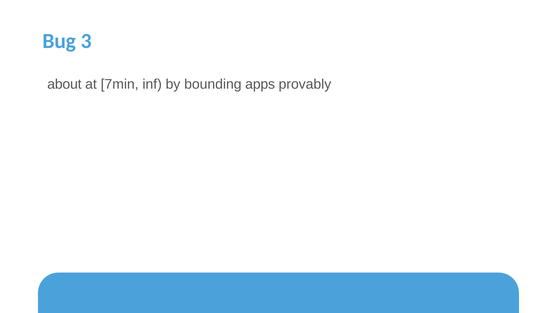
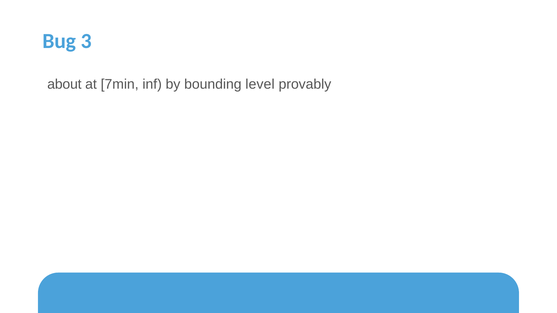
apps: apps -> level
